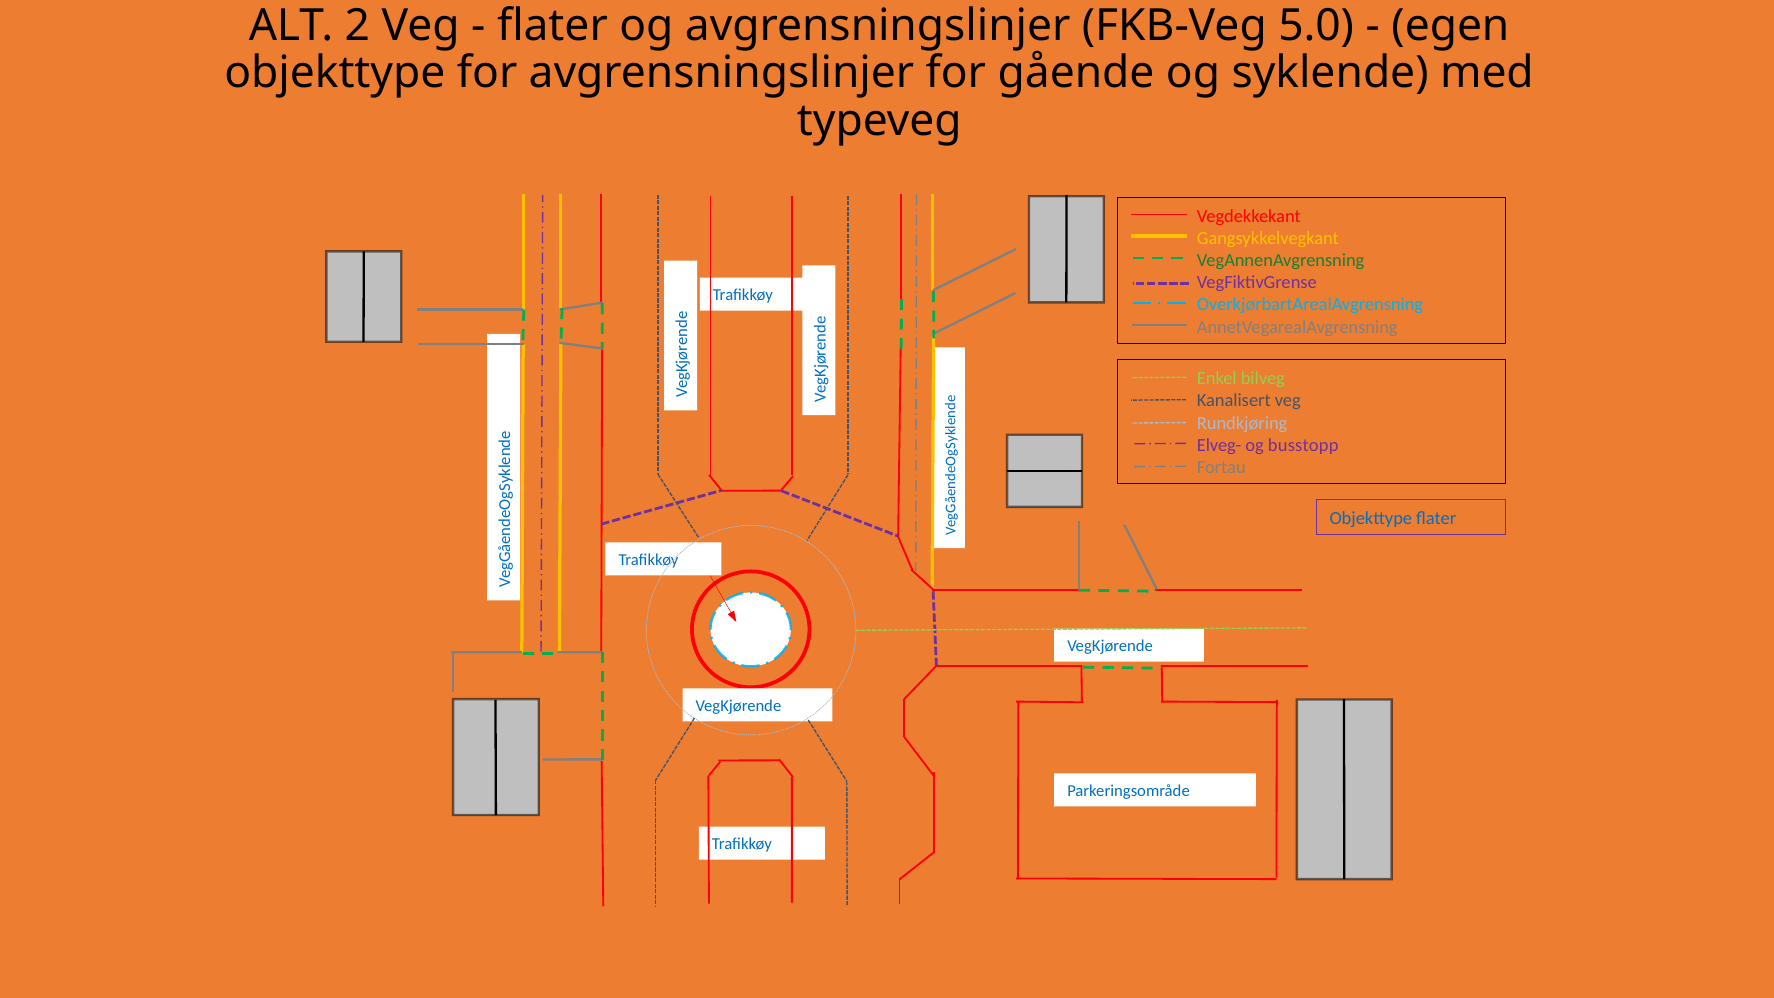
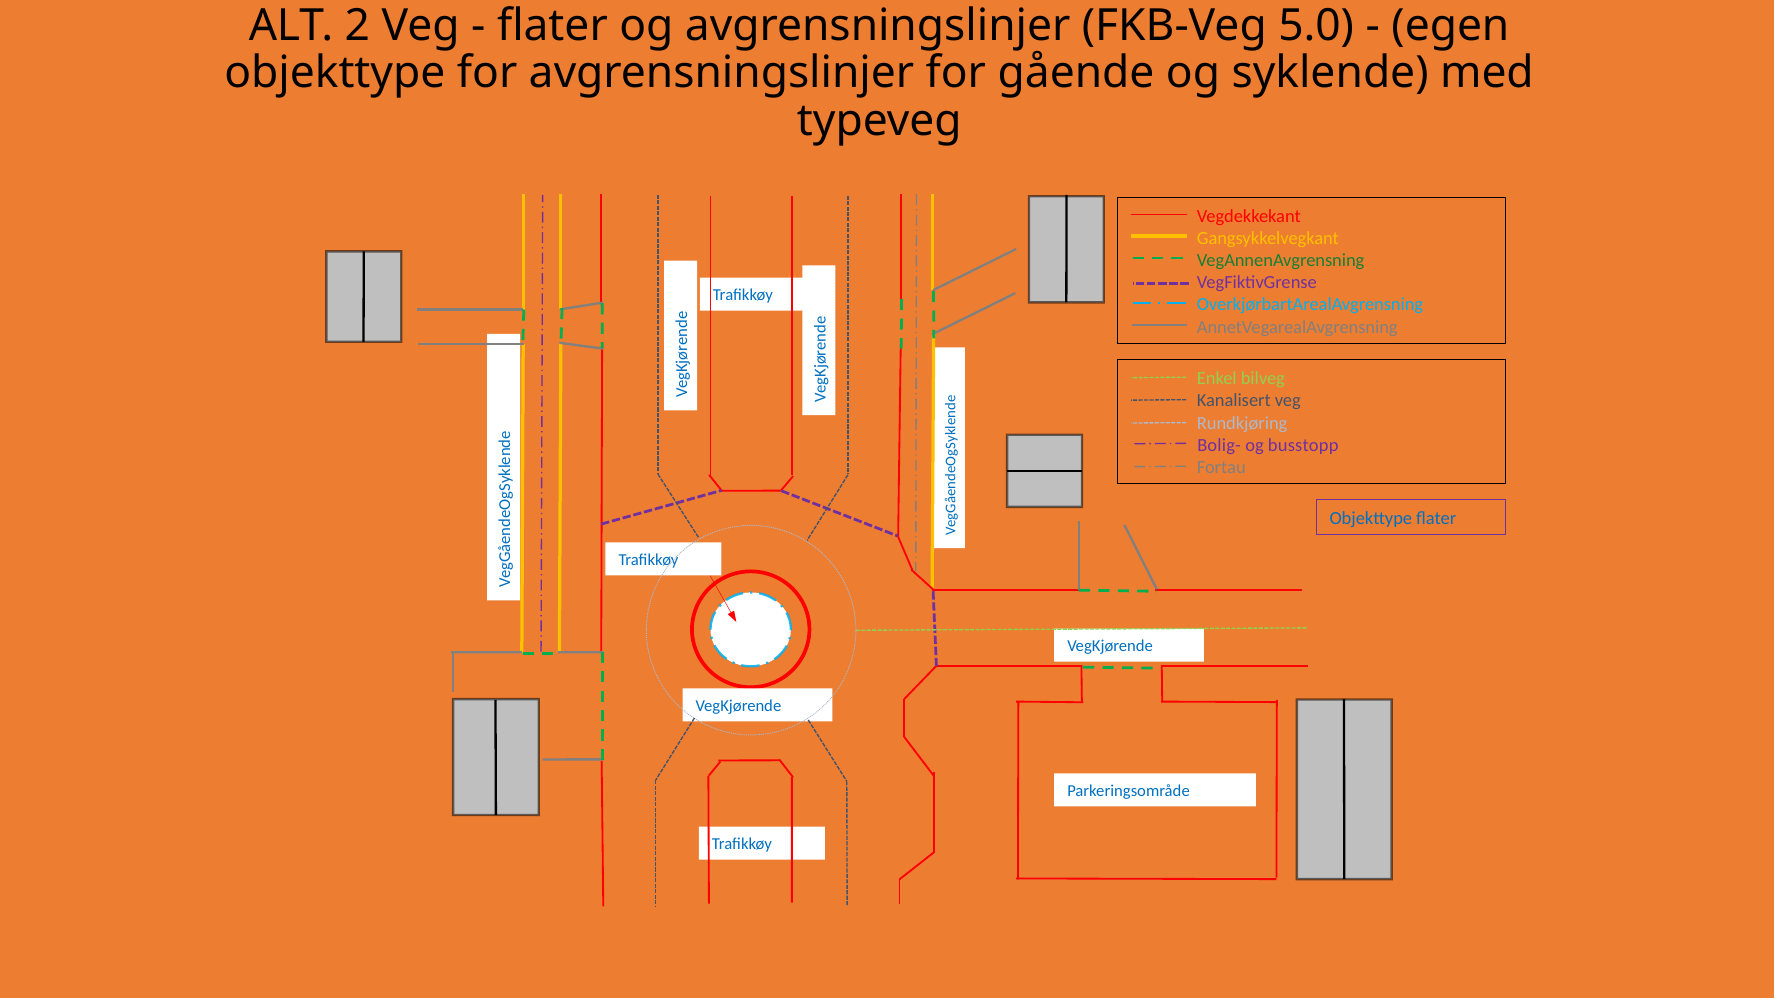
Elveg-: Elveg- -> Bolig-
